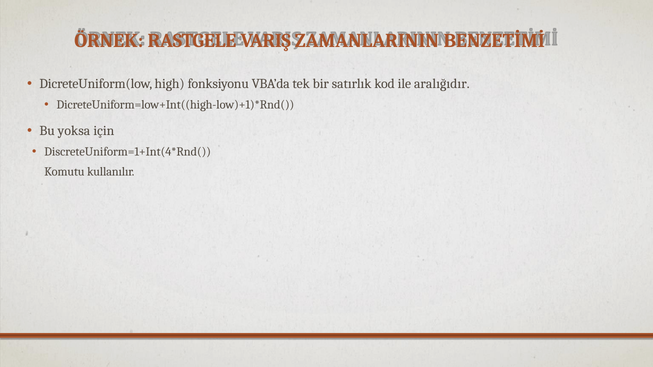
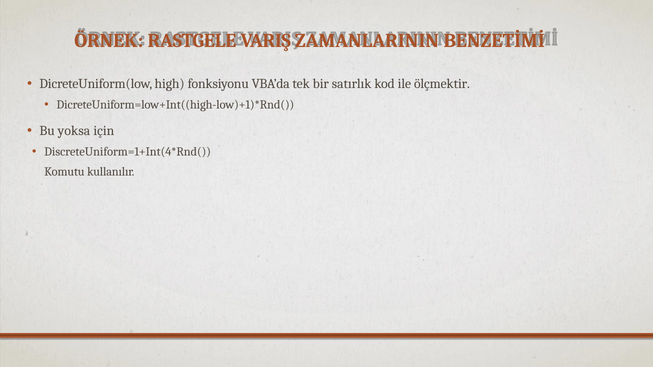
aralığıdır: aralığıdır -> ölçmektir
